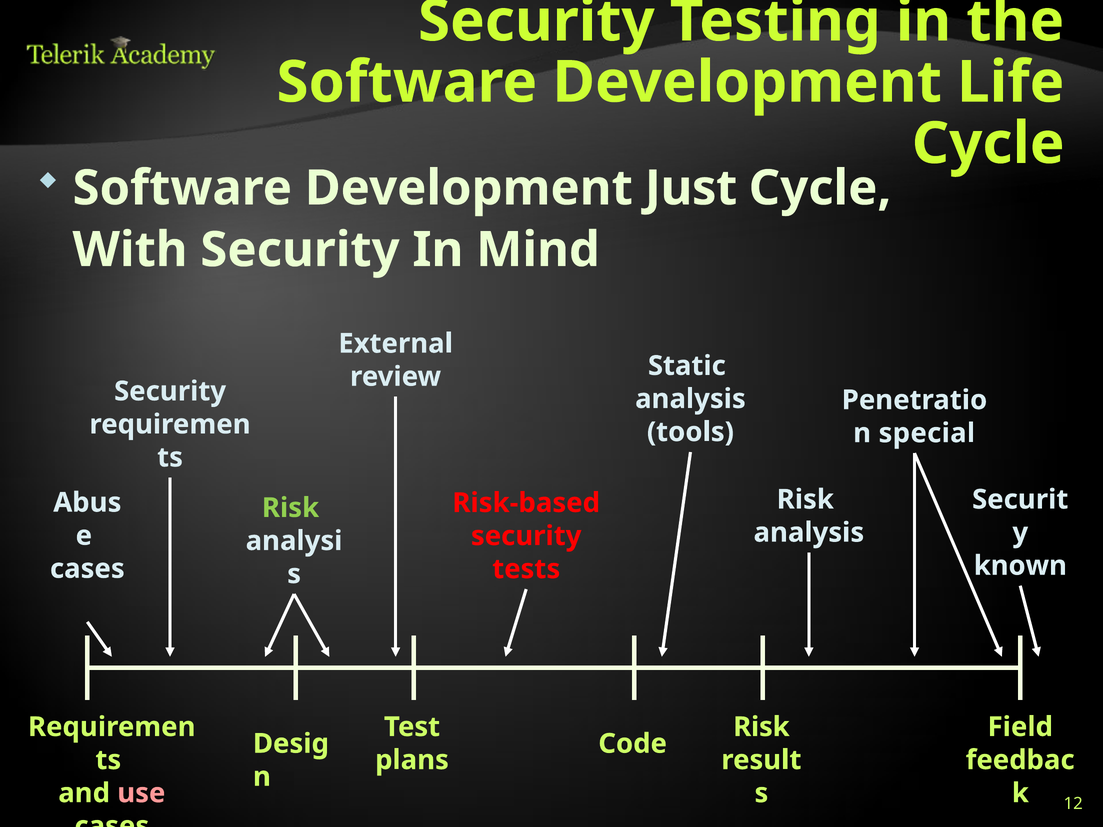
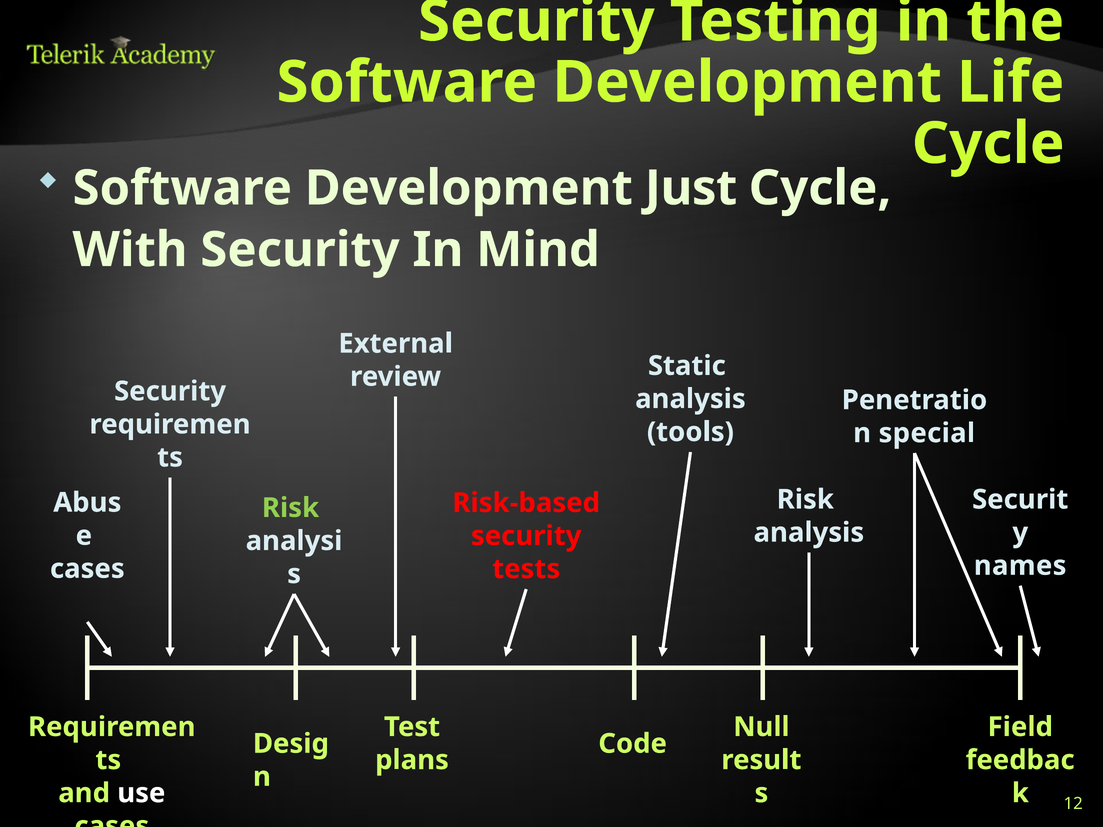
known: known -> names
Risk at (761, 727): Risk -> Null
use colour: pink -> white
